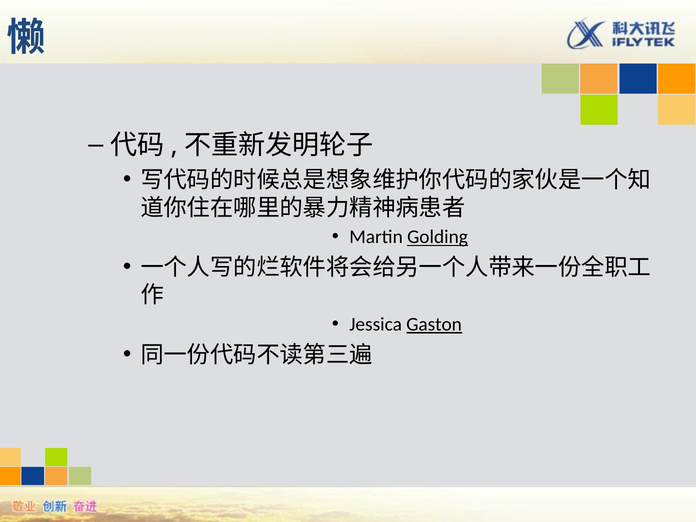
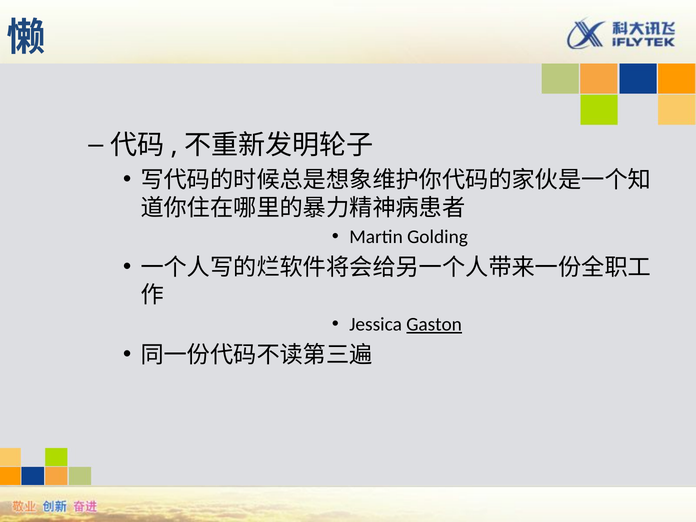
Golding underline: present -> none
